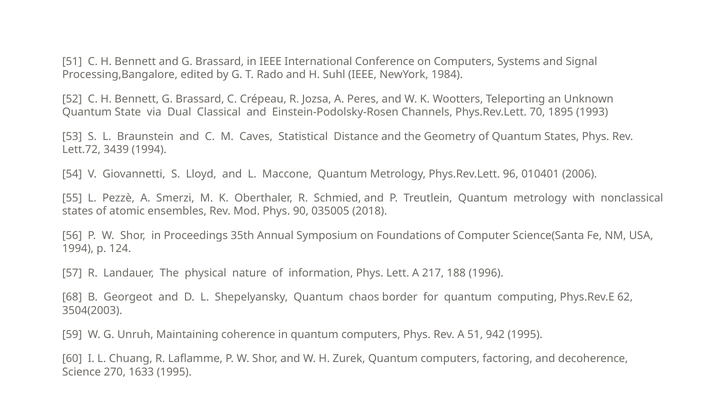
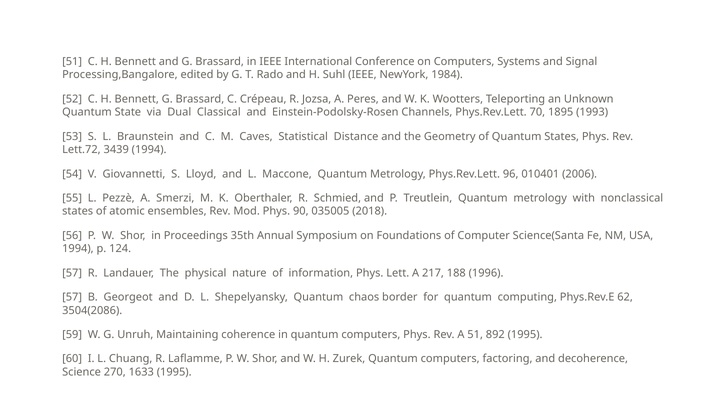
68 at (72, 298): 68 -> 57
3504(2003: 3504(2003 -> 3504(2086
942: 942 -> 892
